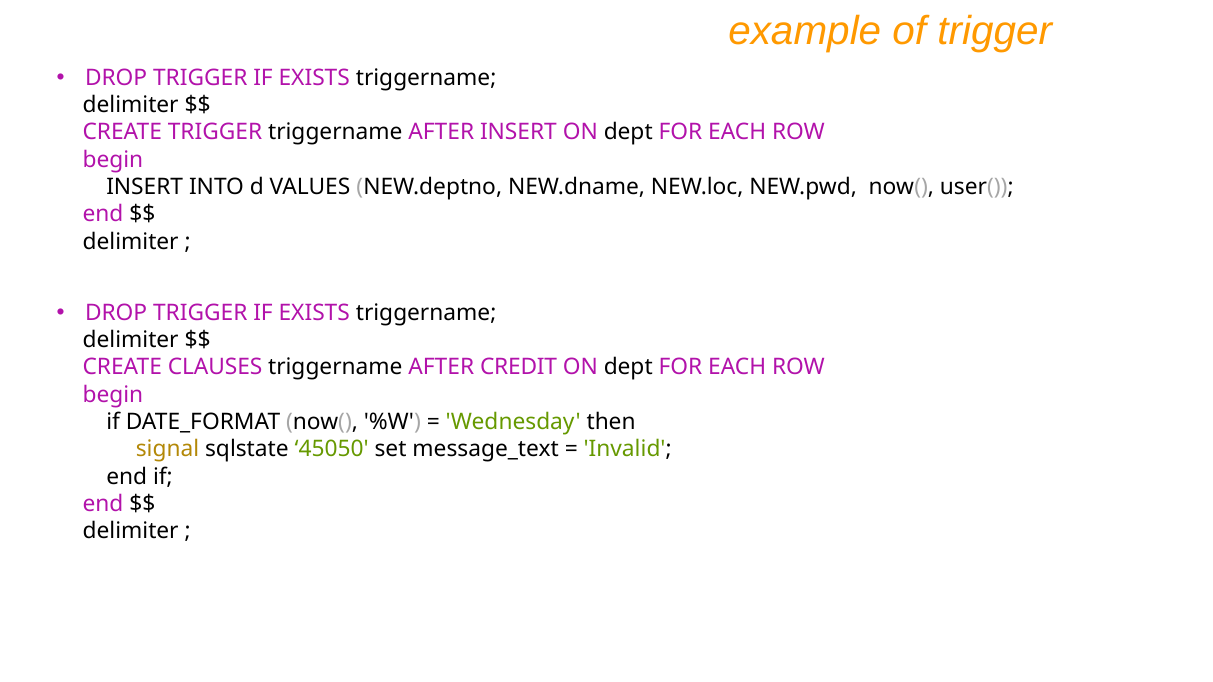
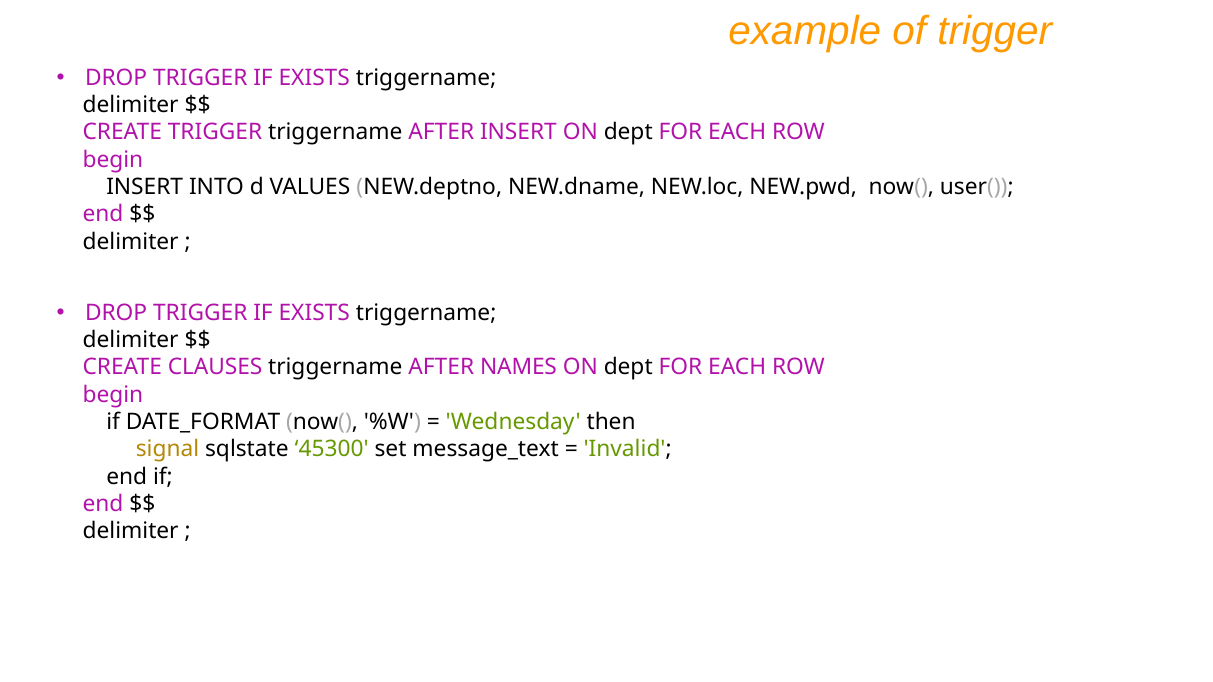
CREDIT: CREDIT -> NAMES
45050: 45050 -> 45300
